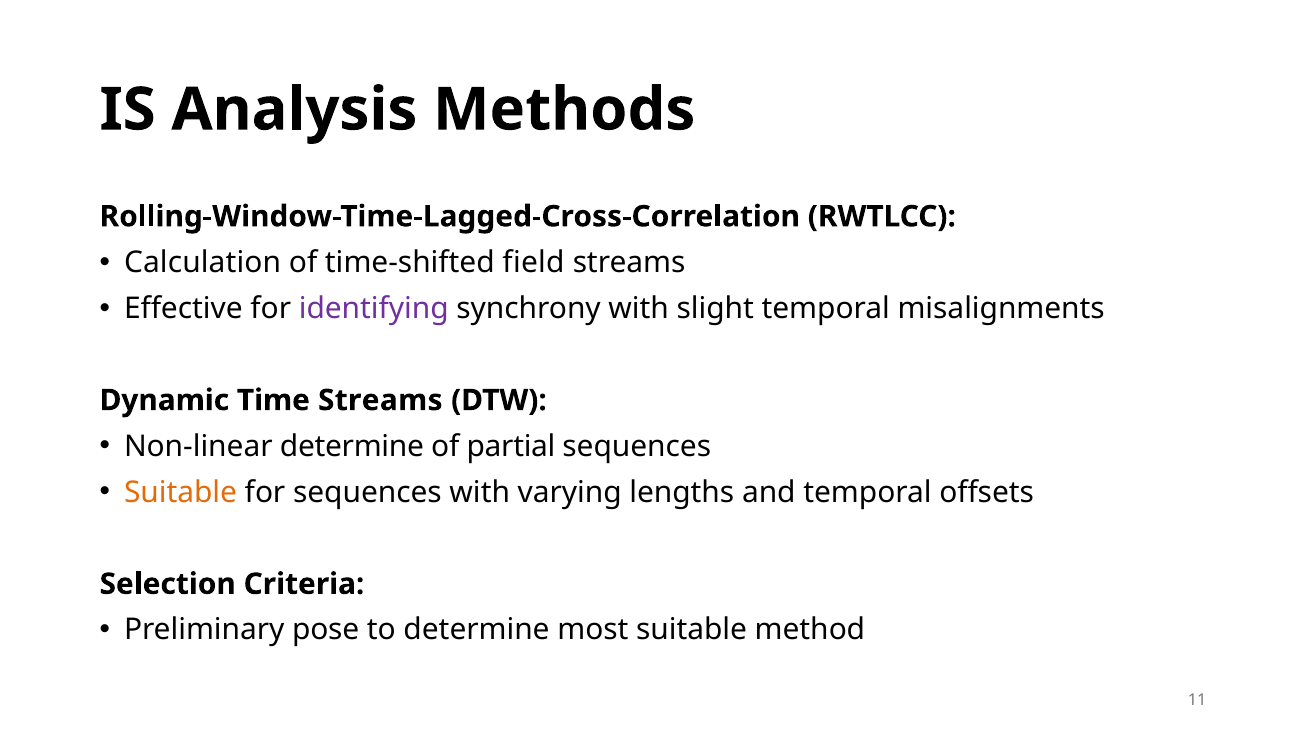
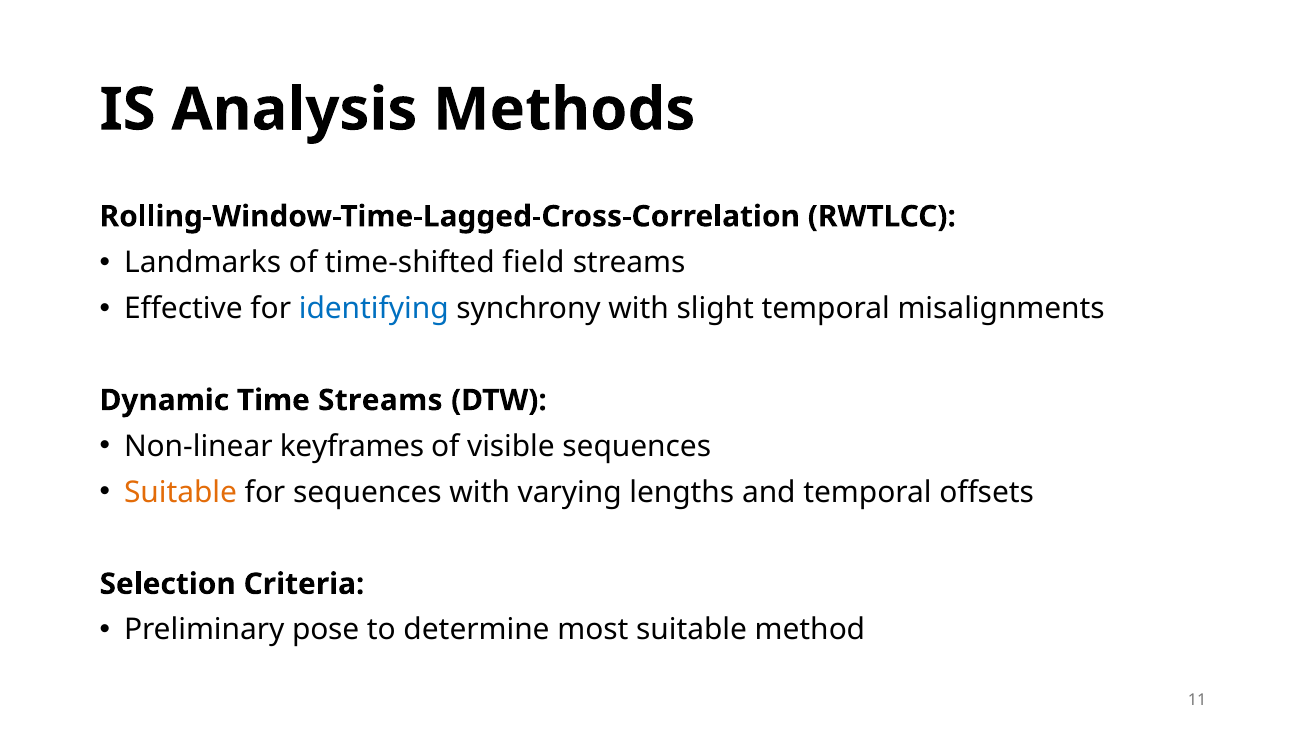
Calculation: Calculation -> Landmarks
identifying colour: purple -> blue
Non-linear determine: determine -> keyframes
partial: partial -> visible
